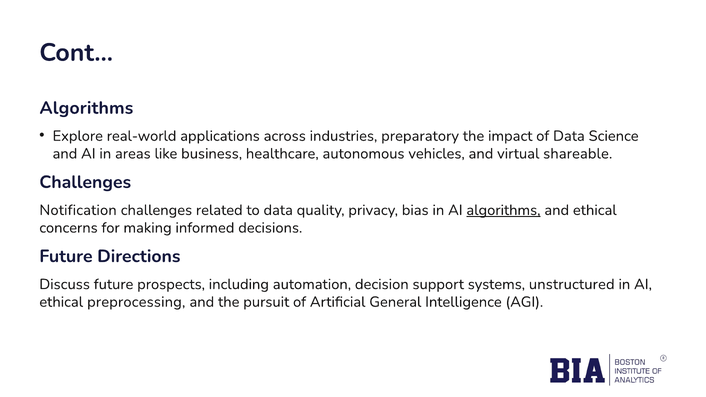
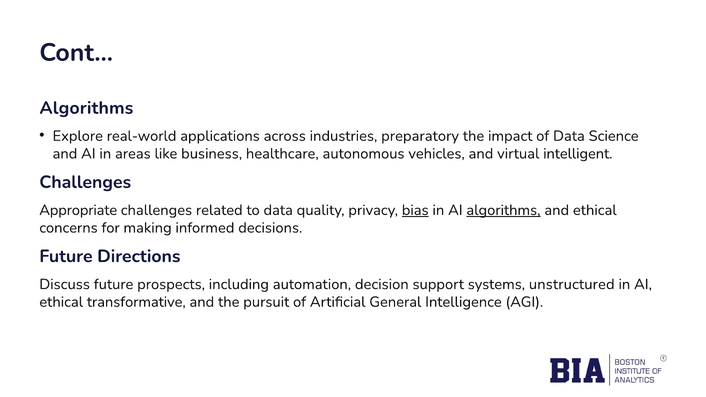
shareable: shareable -> intelligent
Notification: Notification -> Appropriate
bias underline: none -> present
preprocessing: preprocessing -> transformative
